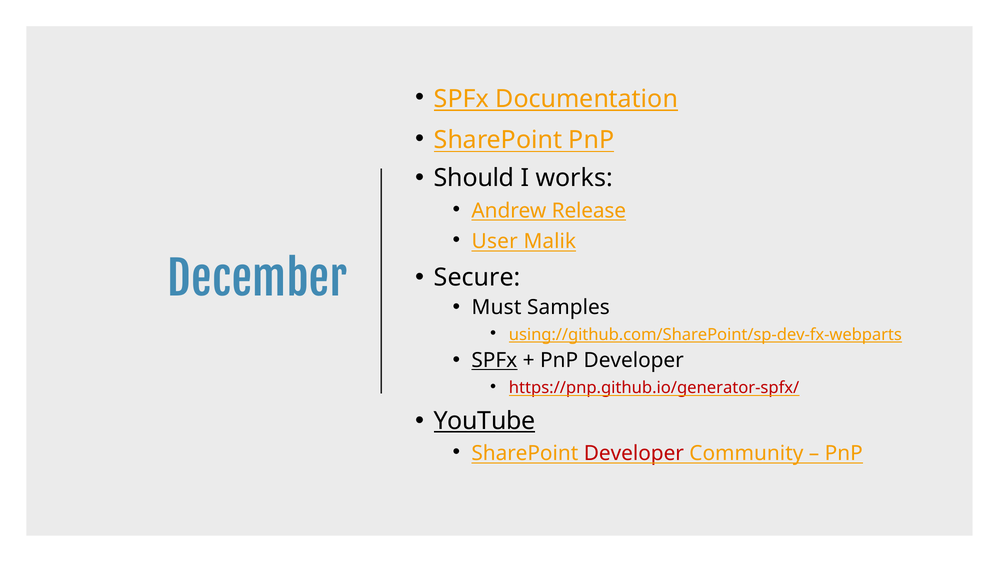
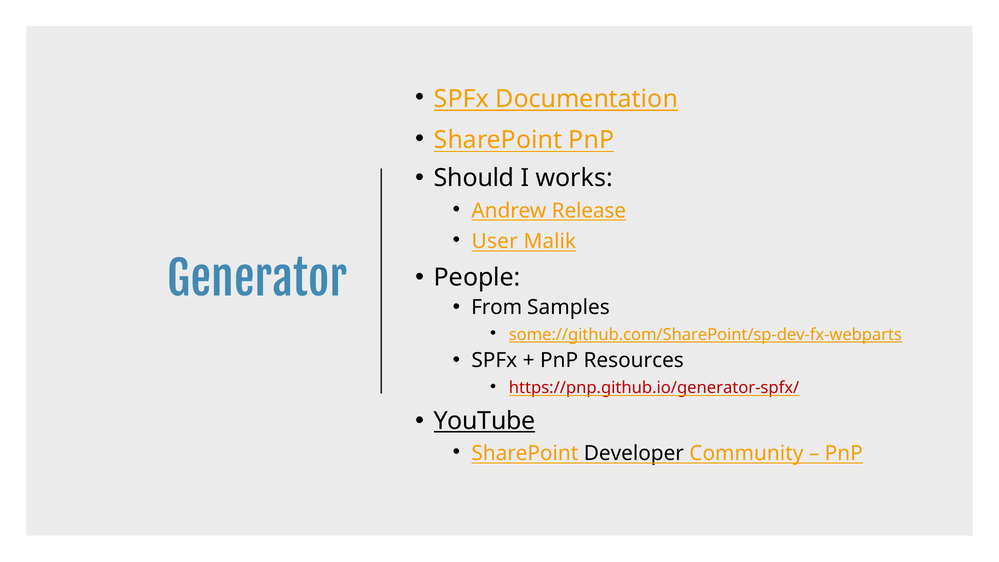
December: December -> Generator
Secure: Secure -> People
Must: Must -> From
using://github.com/SharePoint/sp-dev-fx-webparts: using://github.com/SharePoint/sp-dev-fx-webparts -> some://github.com/SharePoint/sp-dev-fx-webparts
SPFx at (494, 360) underline: present -> none
PnP Developer: Developer -> Resources
Developer at (634, 453) colour: red -> black
